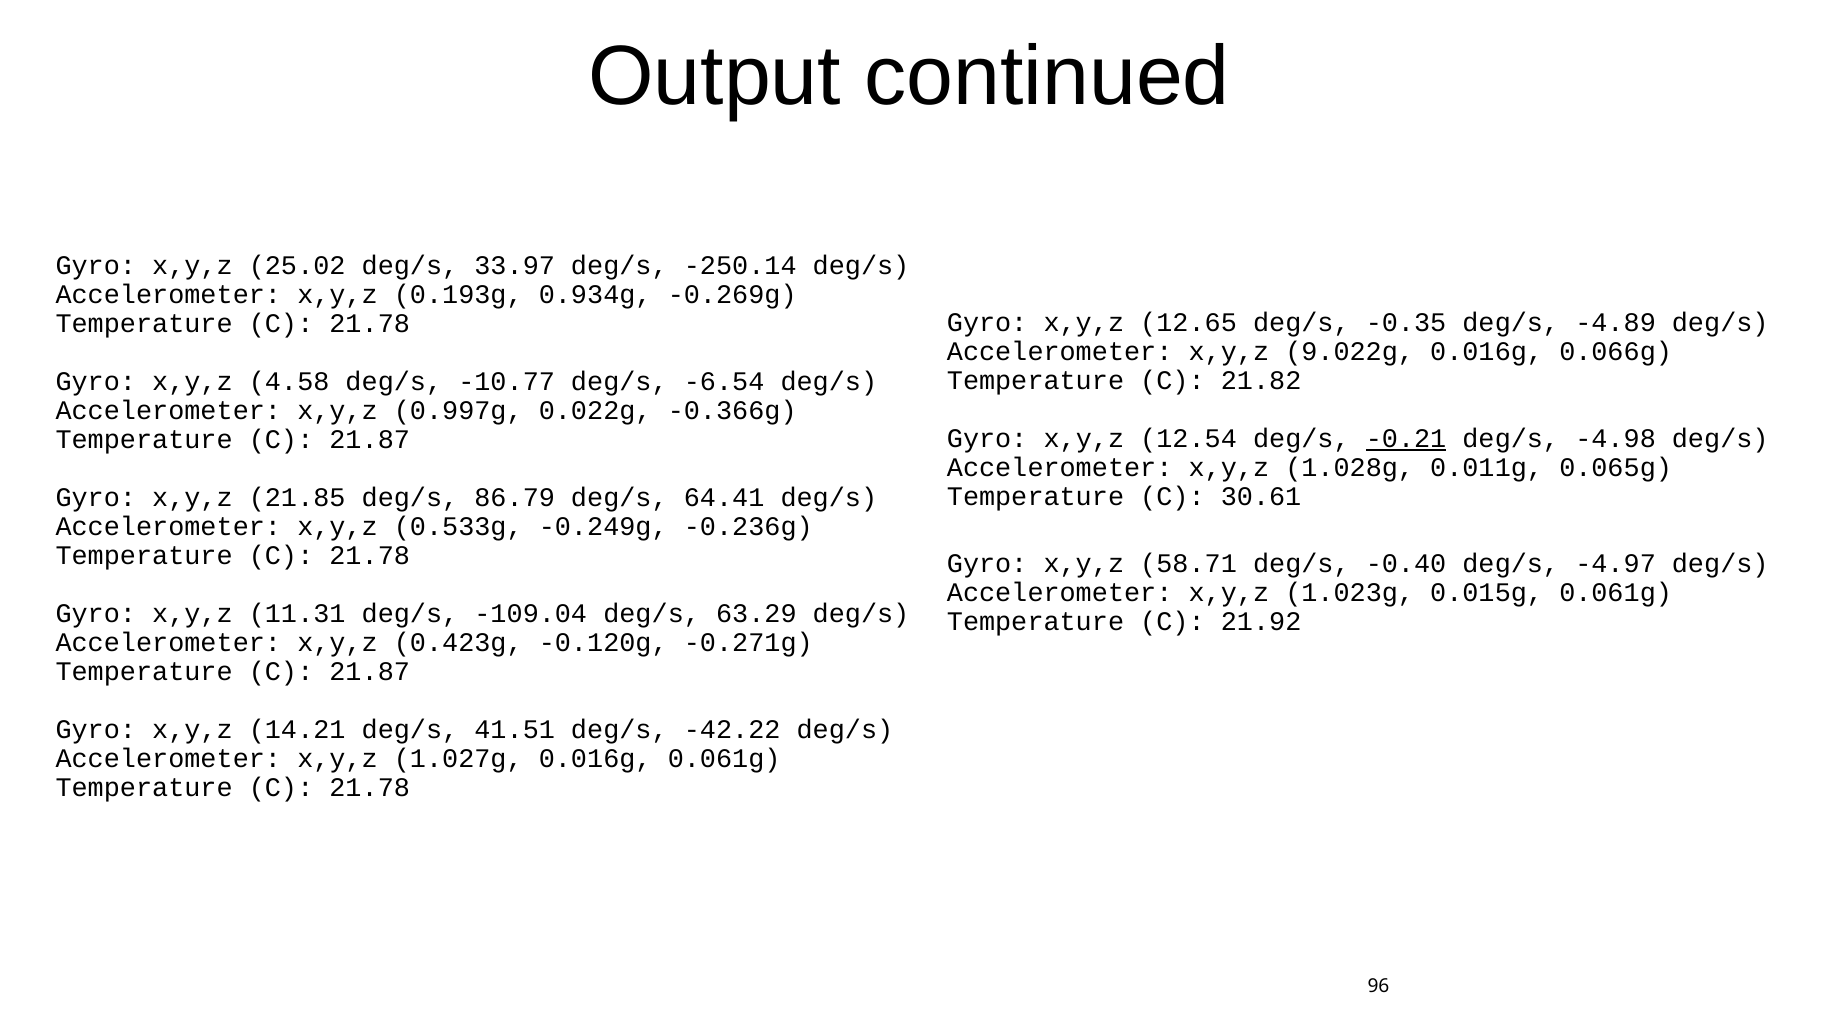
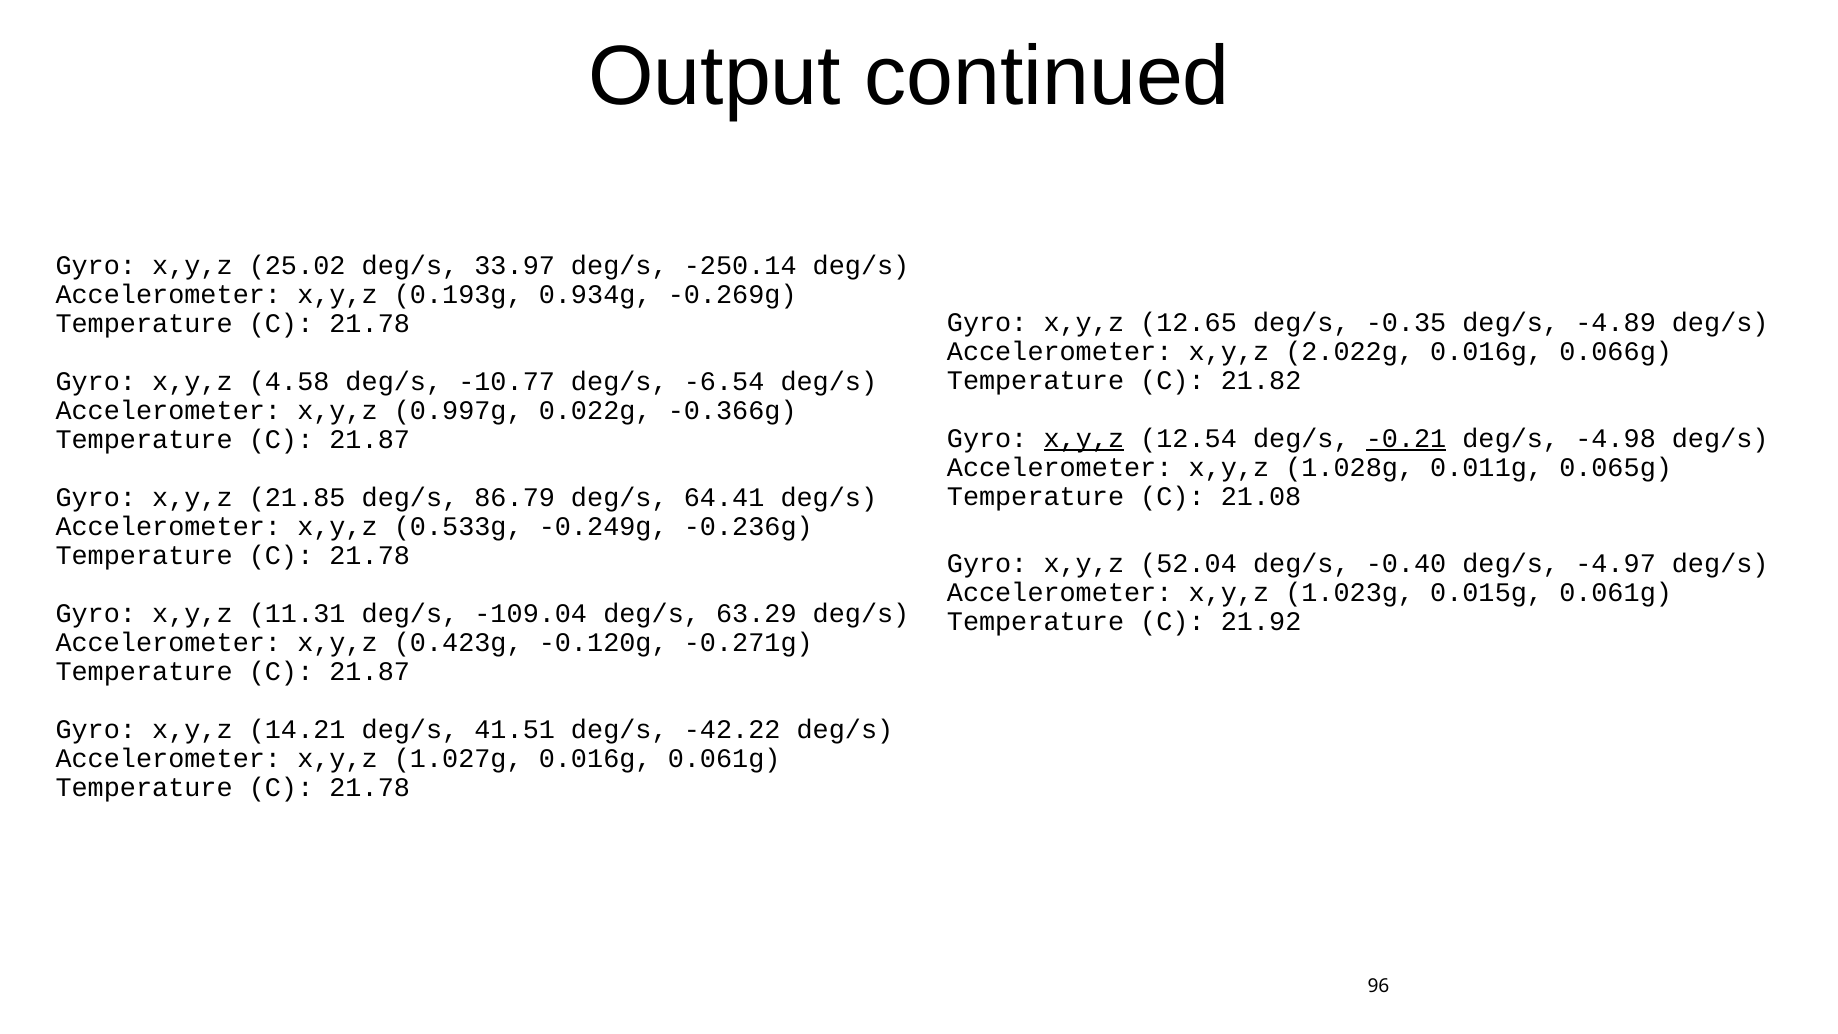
9.022g: 9.022g -> 2.022g
x,y,z at (1084, 439) underline: none -> present
30.61: 30.61 -> 21.08
58.71: 58.71 -> 52.04
